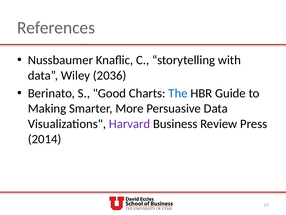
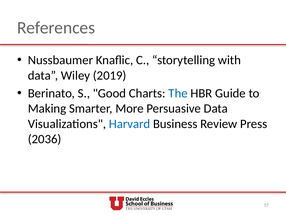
2036: 2036 -> 2019
Harvard colour: purple -> blue
2014: 2014 -> 2036
